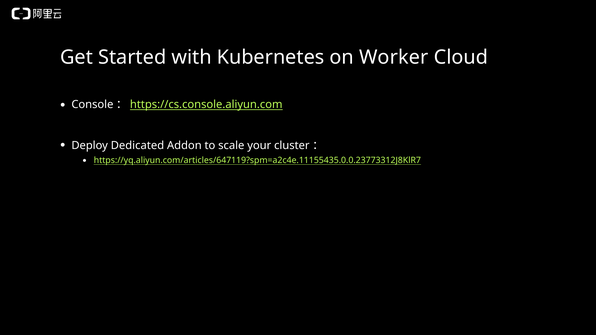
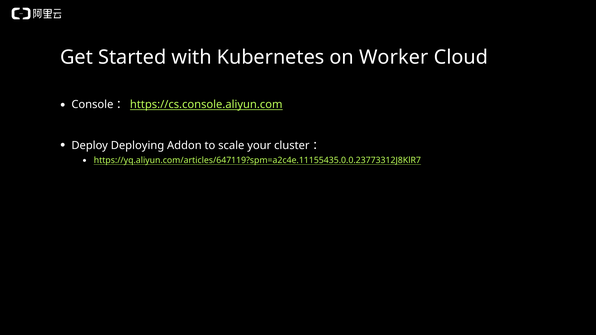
Dedicated: Dedicated -> Deploying
